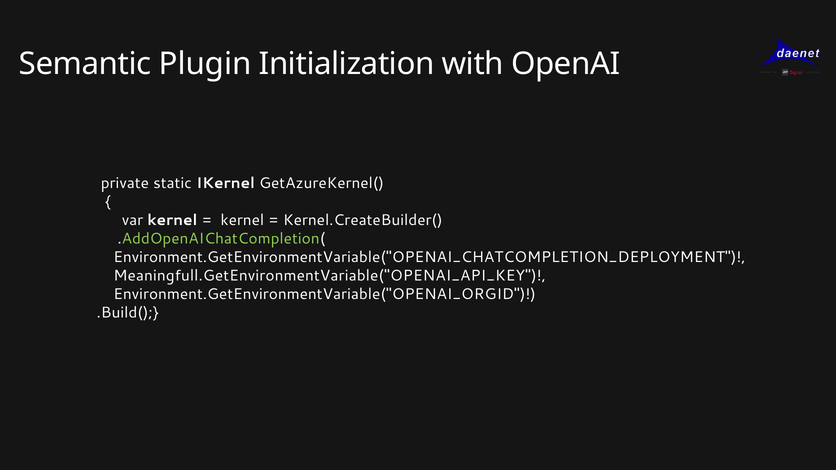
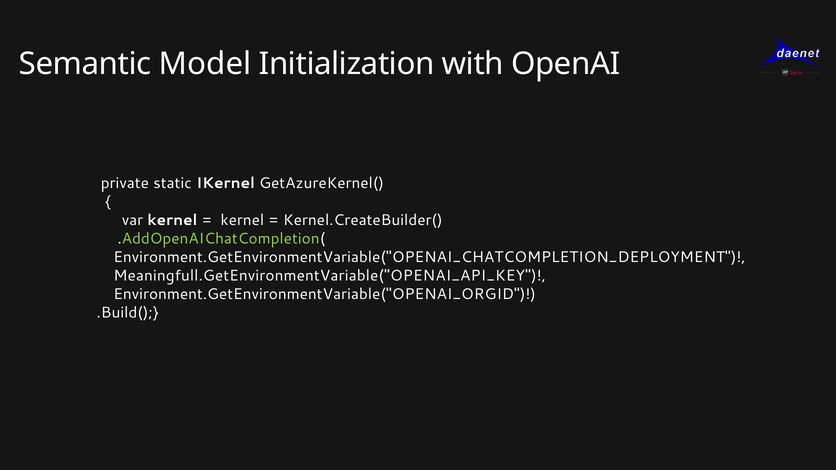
Plugin: Plugin -> Model
